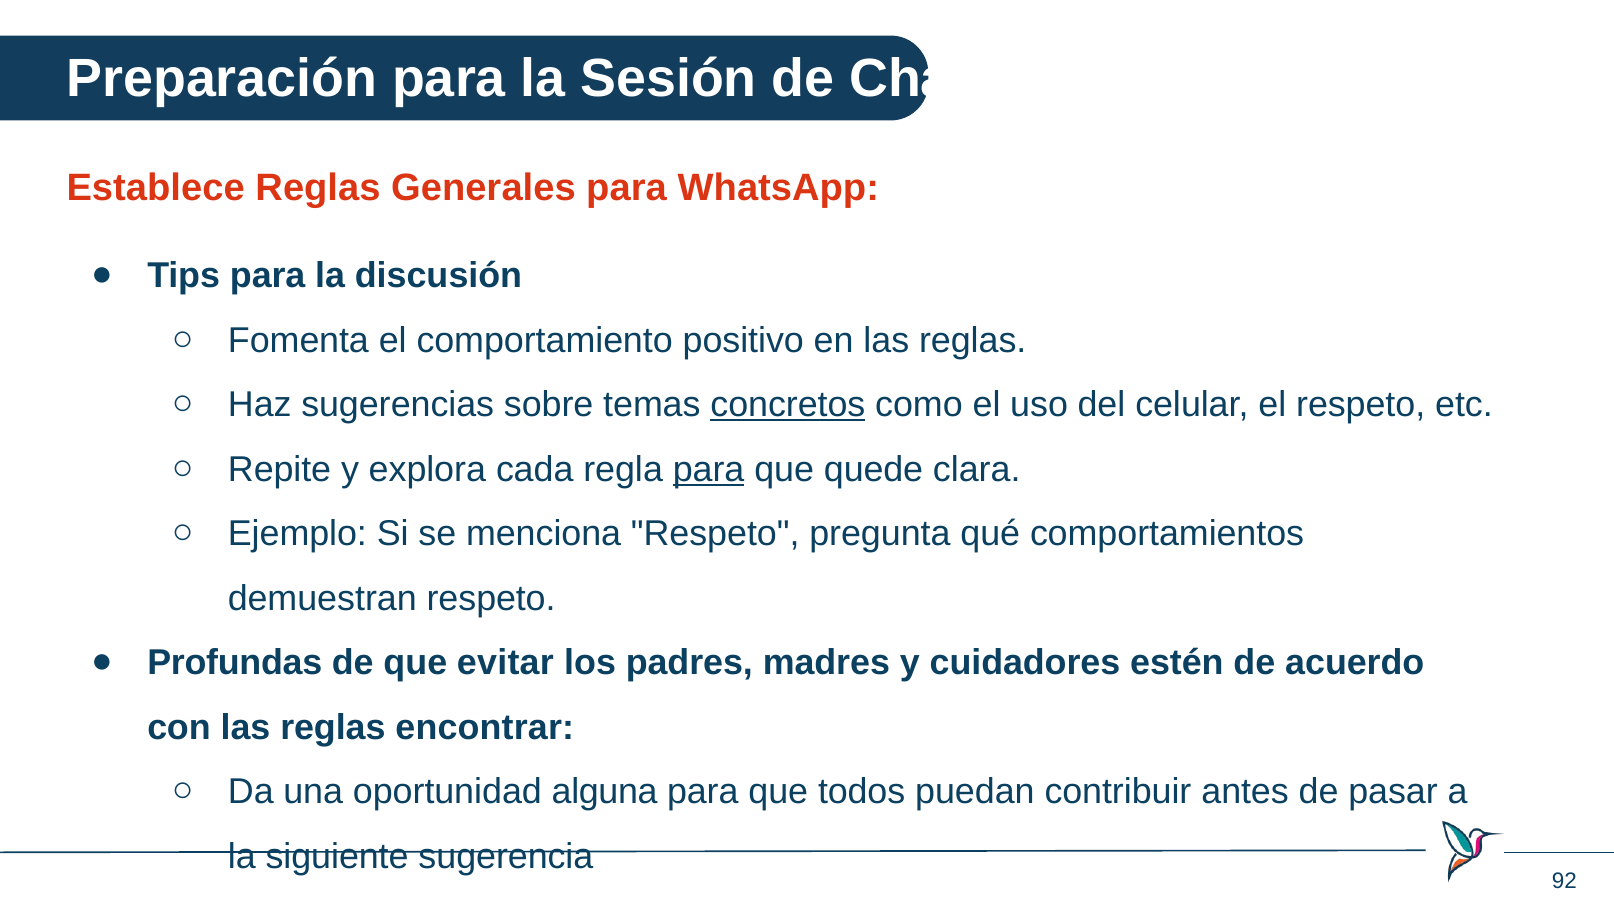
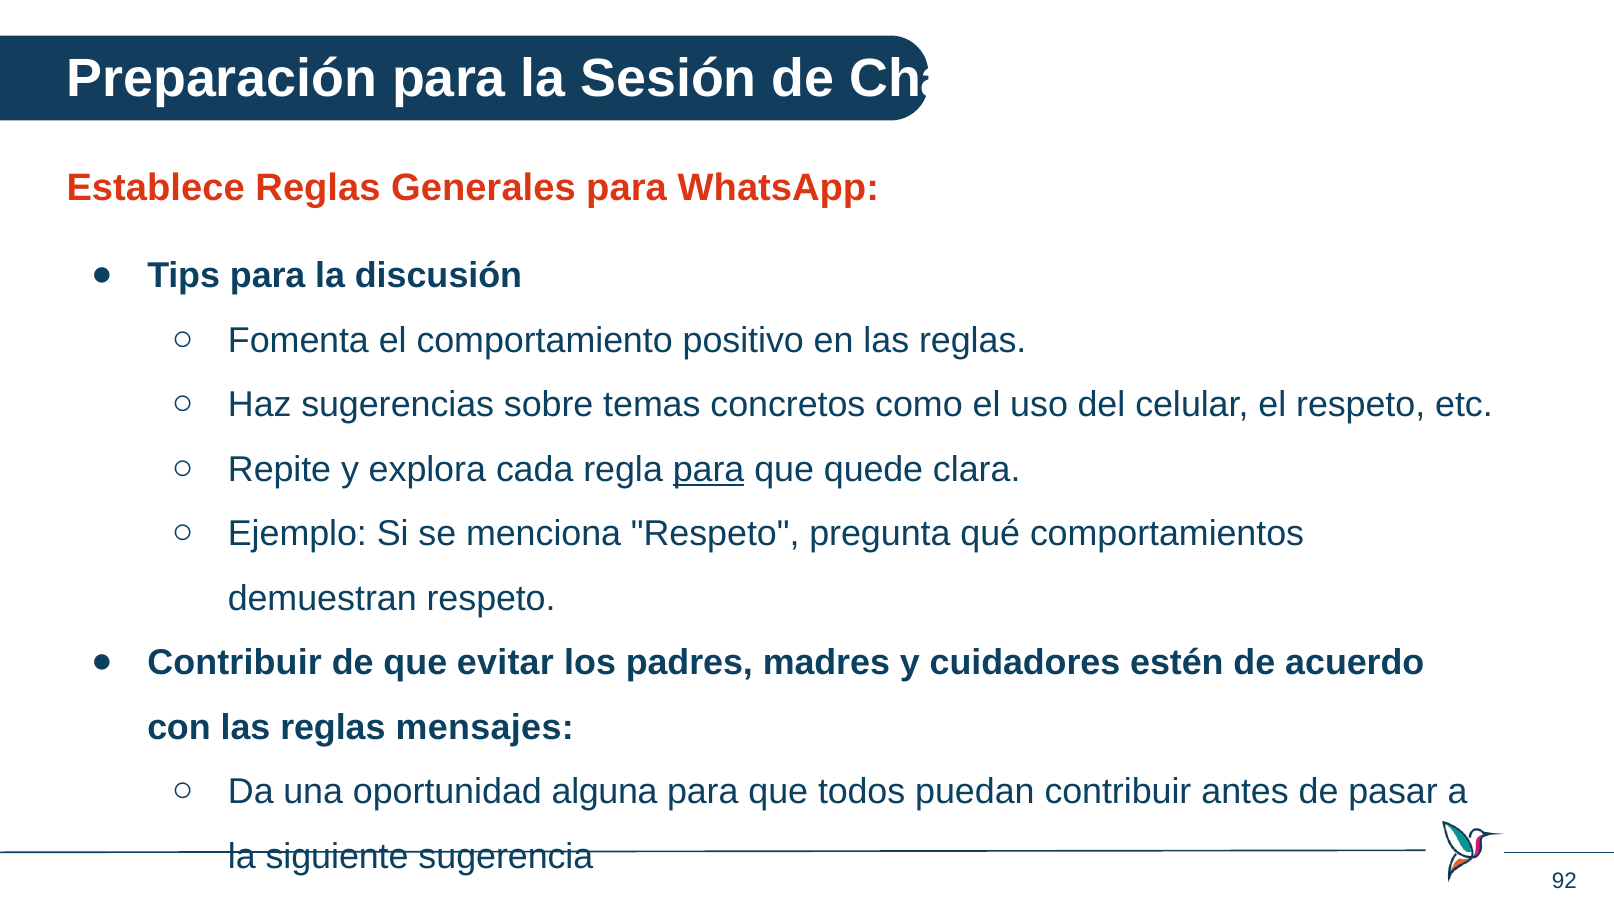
concretos underline: present -> none
Profundas at (235, 663): Profundas -> Contribuir
encontrar: encontrar -> mensajes
